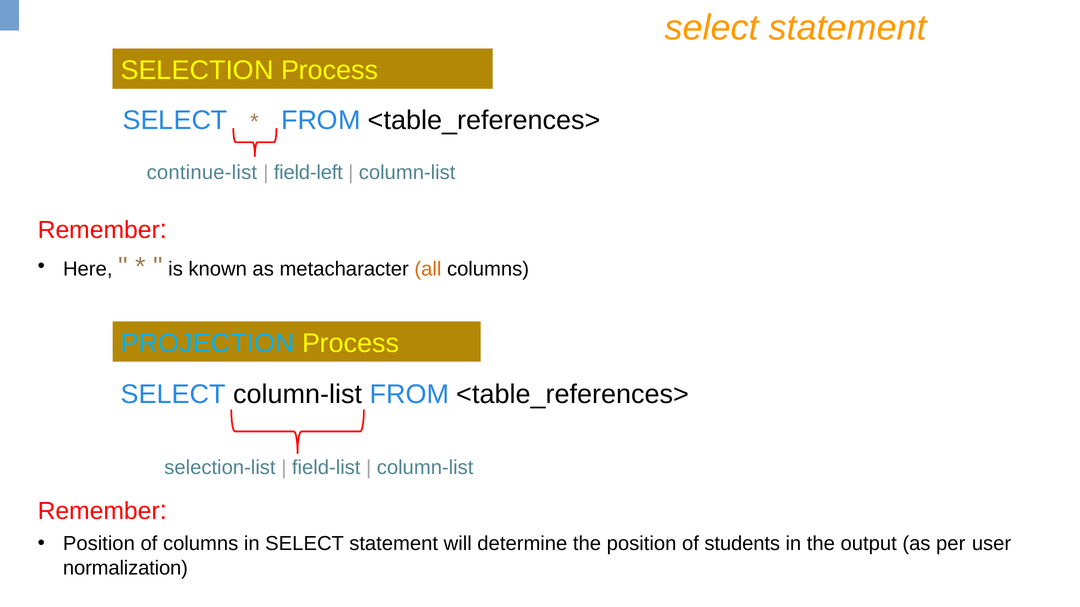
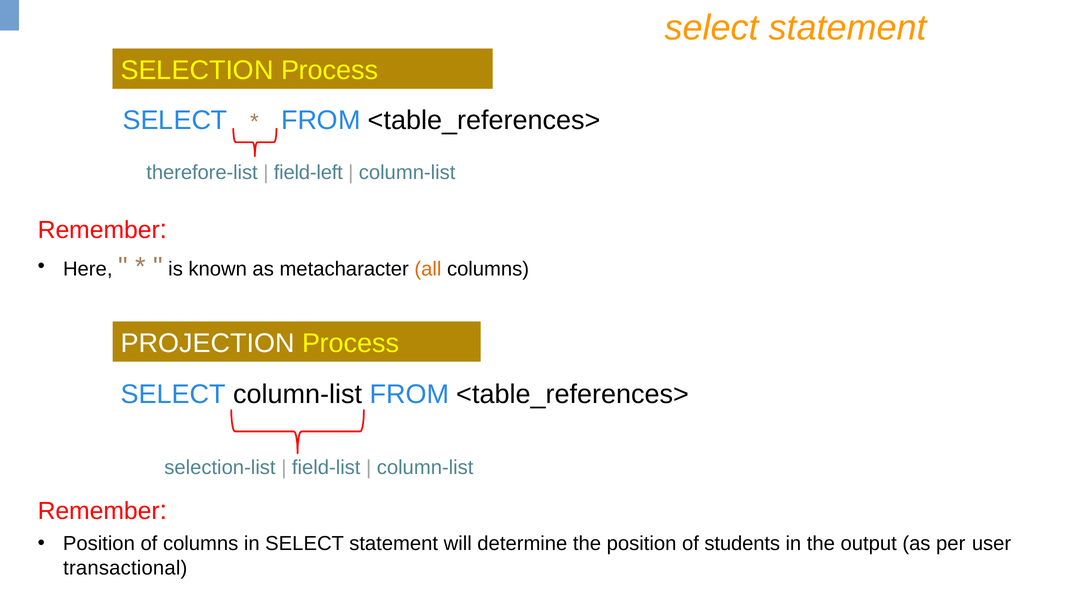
continue-list: continue-list -> therefore-list
PROJECTION colour: light blue -> white
normalization: normalization -> transactional
